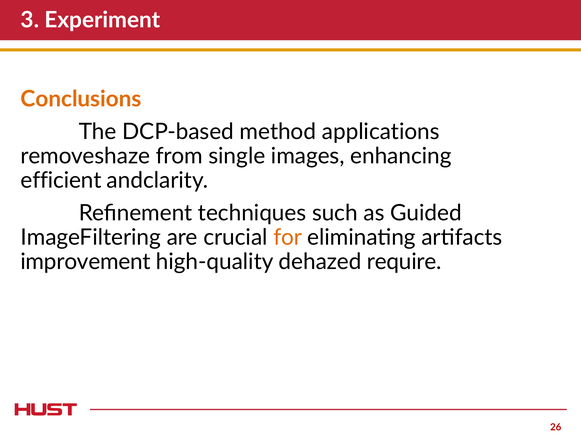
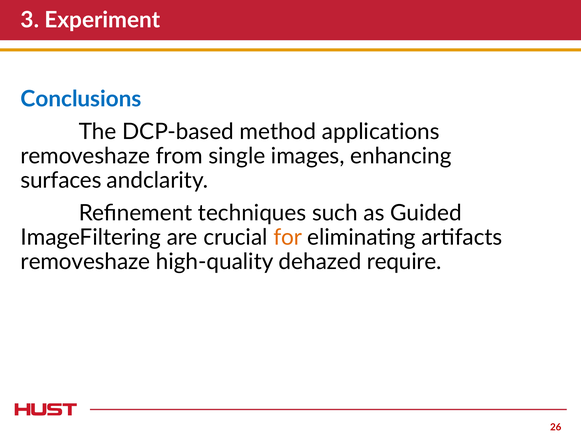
Conclusions colour: orange -> blue
efficient: efficient -> surfaces
improvement at (85, 262): improvement -> removeshaze
